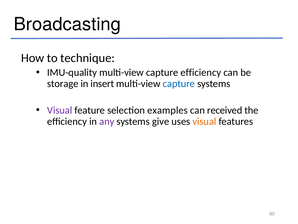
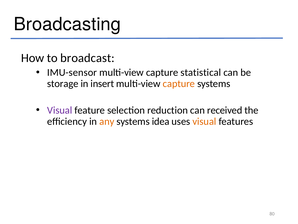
technique: technique -> broadcast
IMU-quality: IMU-quality -> IMU-sensor
capture efficiency: efficiency -> statistical
capture at (179, 83) colour: blue -> orange
examples: examples -> reduction
any colour: purple -> orange
give: give -> idea
